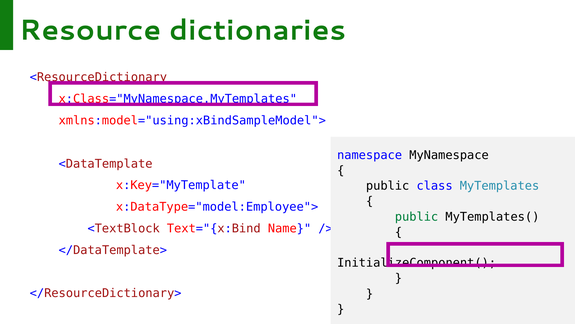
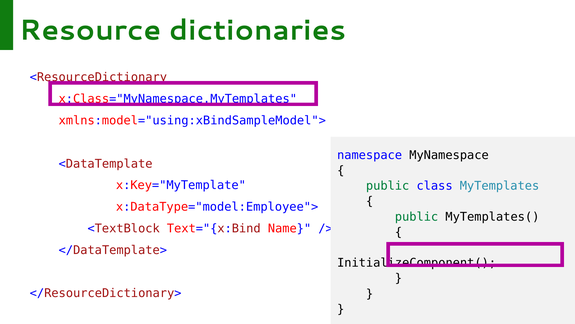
public at (388, 186) colour: black -> green
